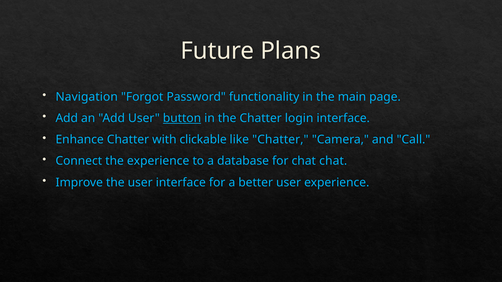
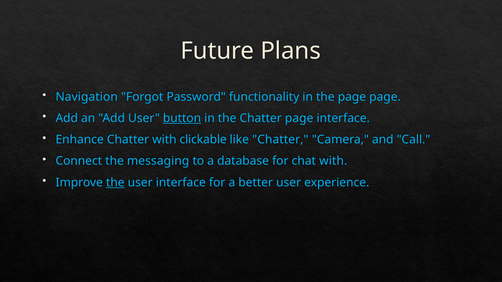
the main: main -> page
Chatter login: login -> page
the experience: experience -> messaging
chat chat: chat -> with
the at (115, 183) underline: none -> present
